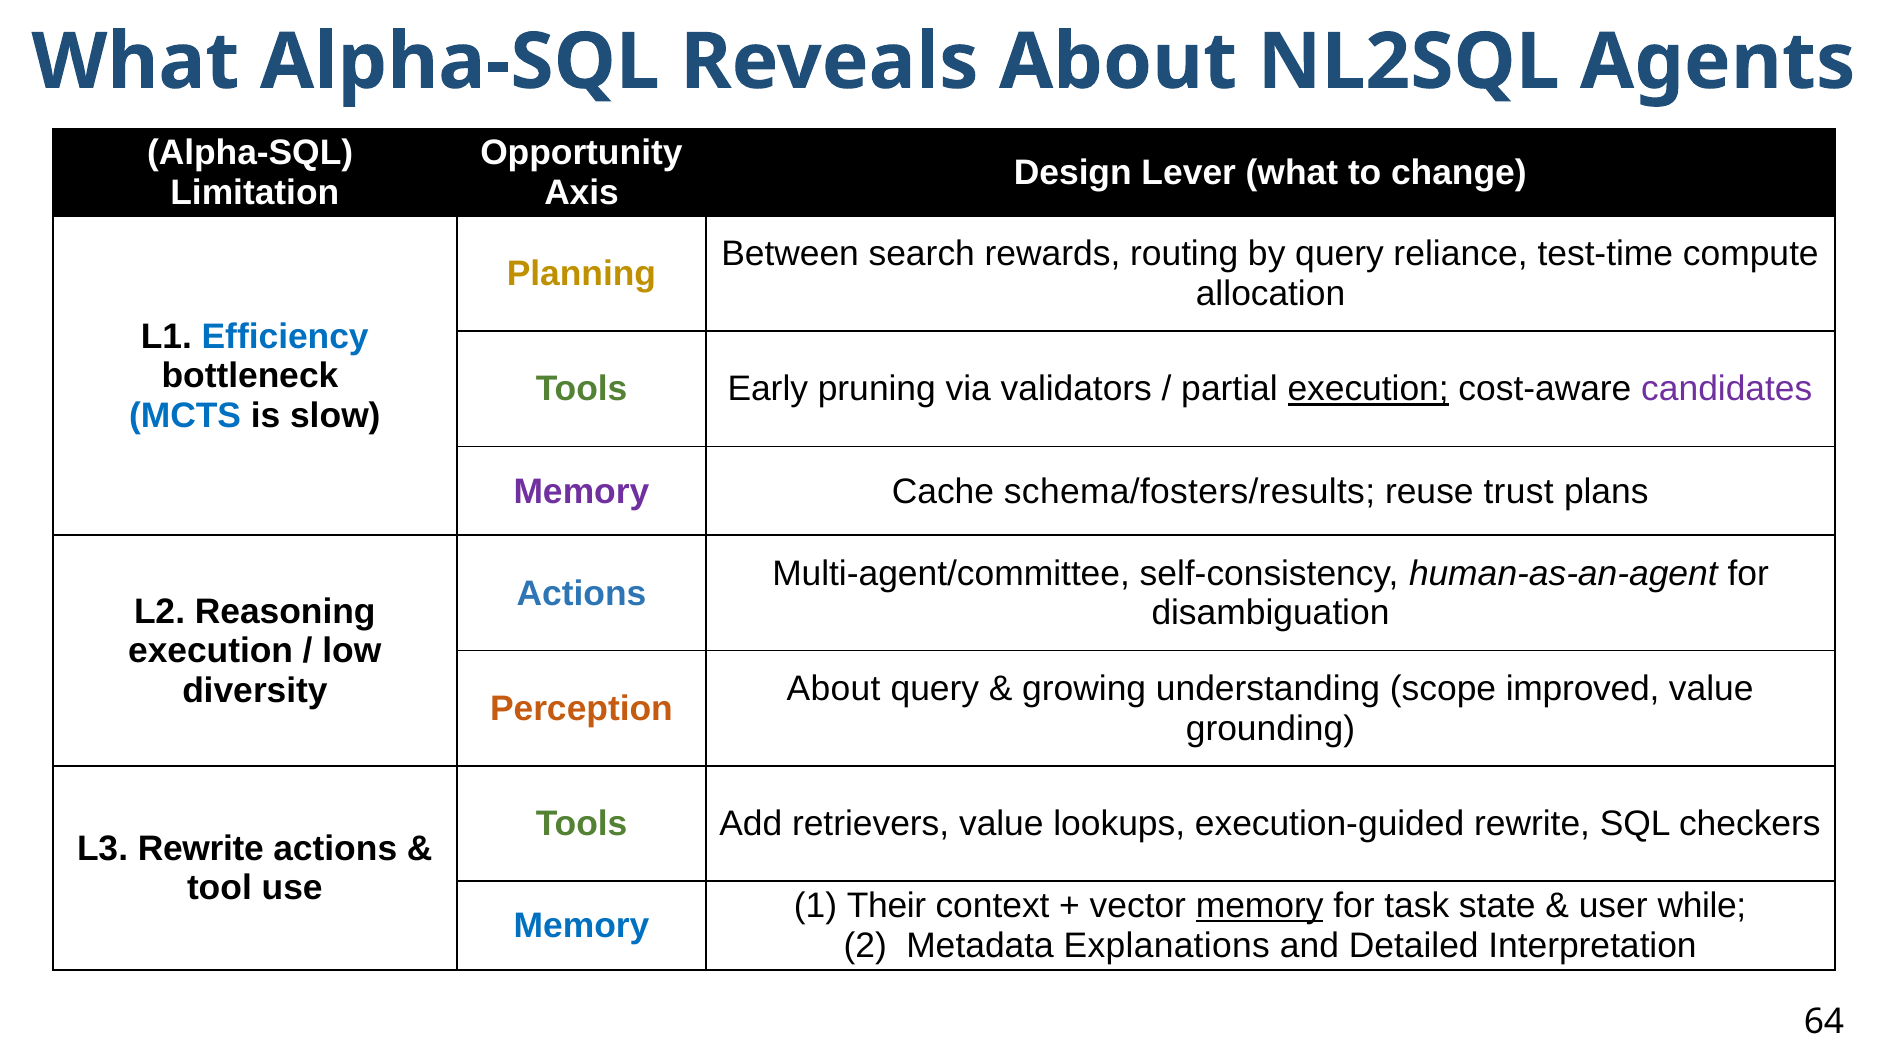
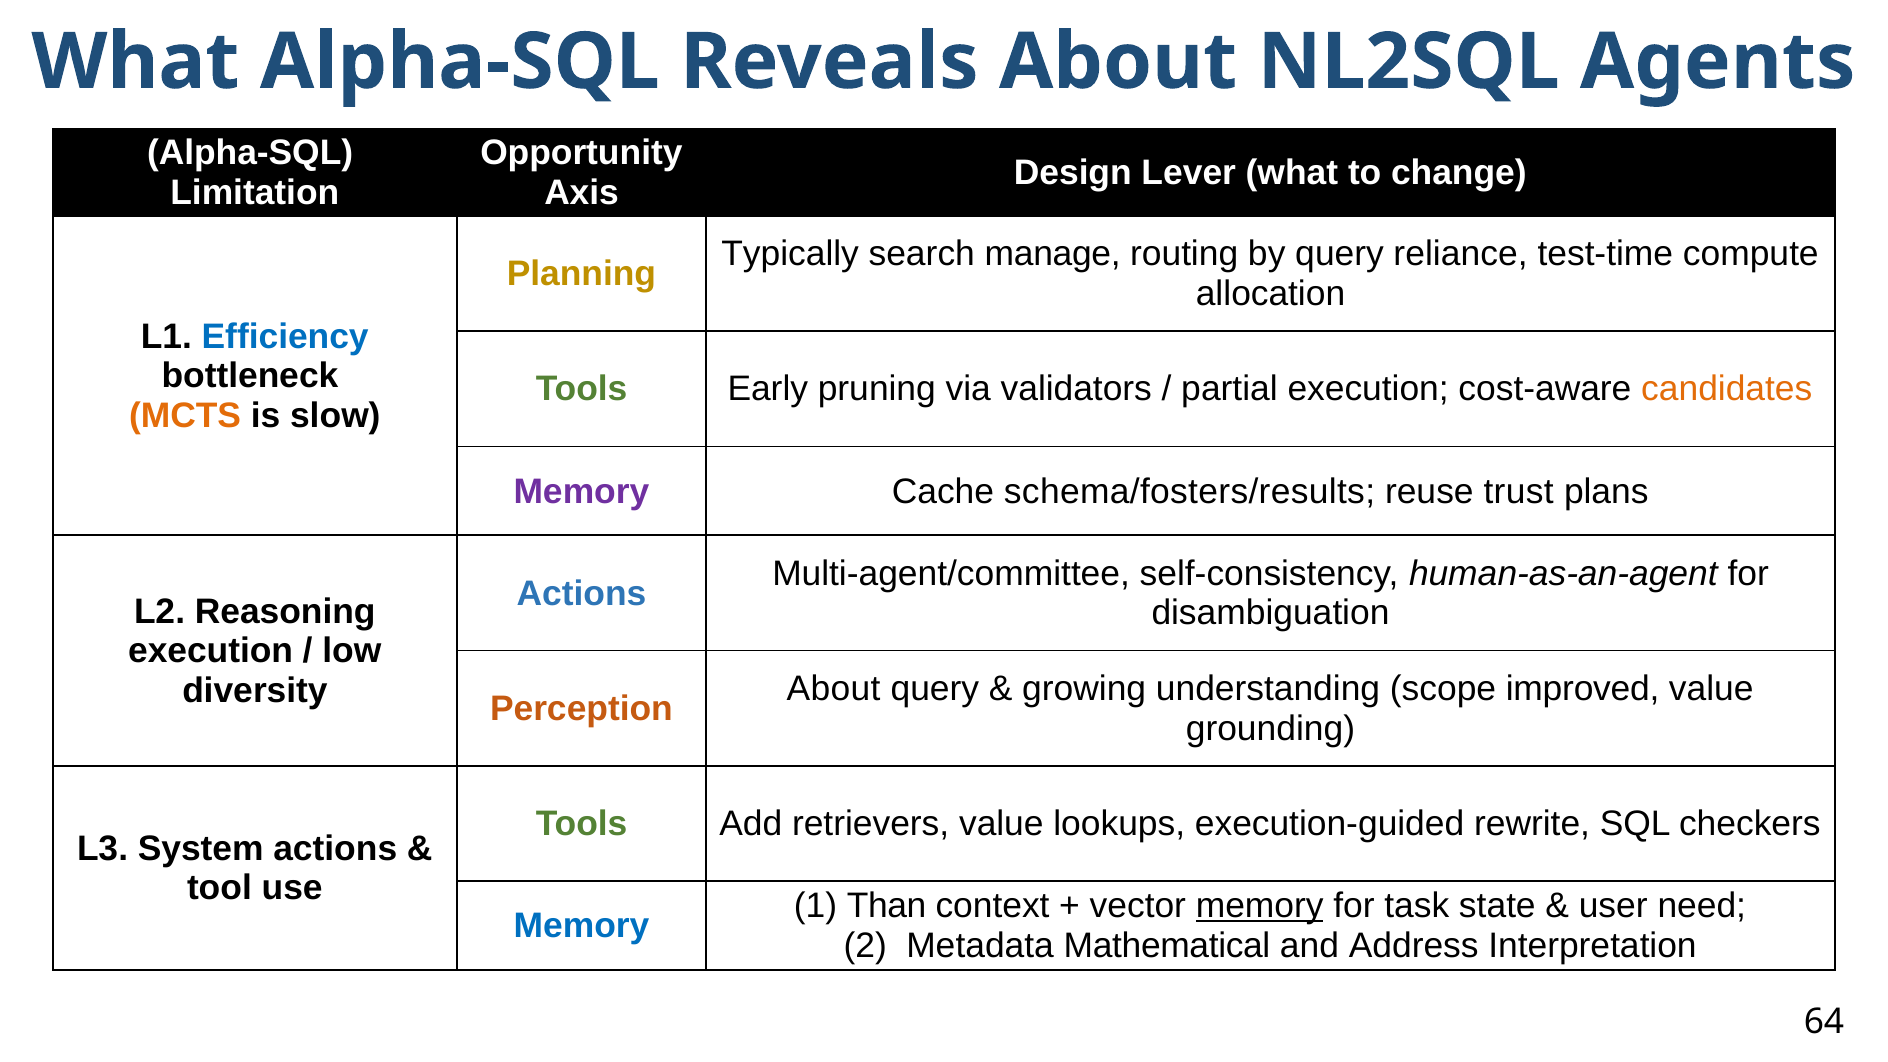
Between: Between -> Typically
rewards: rewards -> manage
execution at (1368, 389) underline: present -> none
candidates colour: purple -> orange
MCTS colour: blue -> orange
L3 Rewrite: Rewrite -> System
Their: Their -> Than
while: while -> need
Explanations: Explanations -> Mathematical
Detailed: Detailed -> Address
